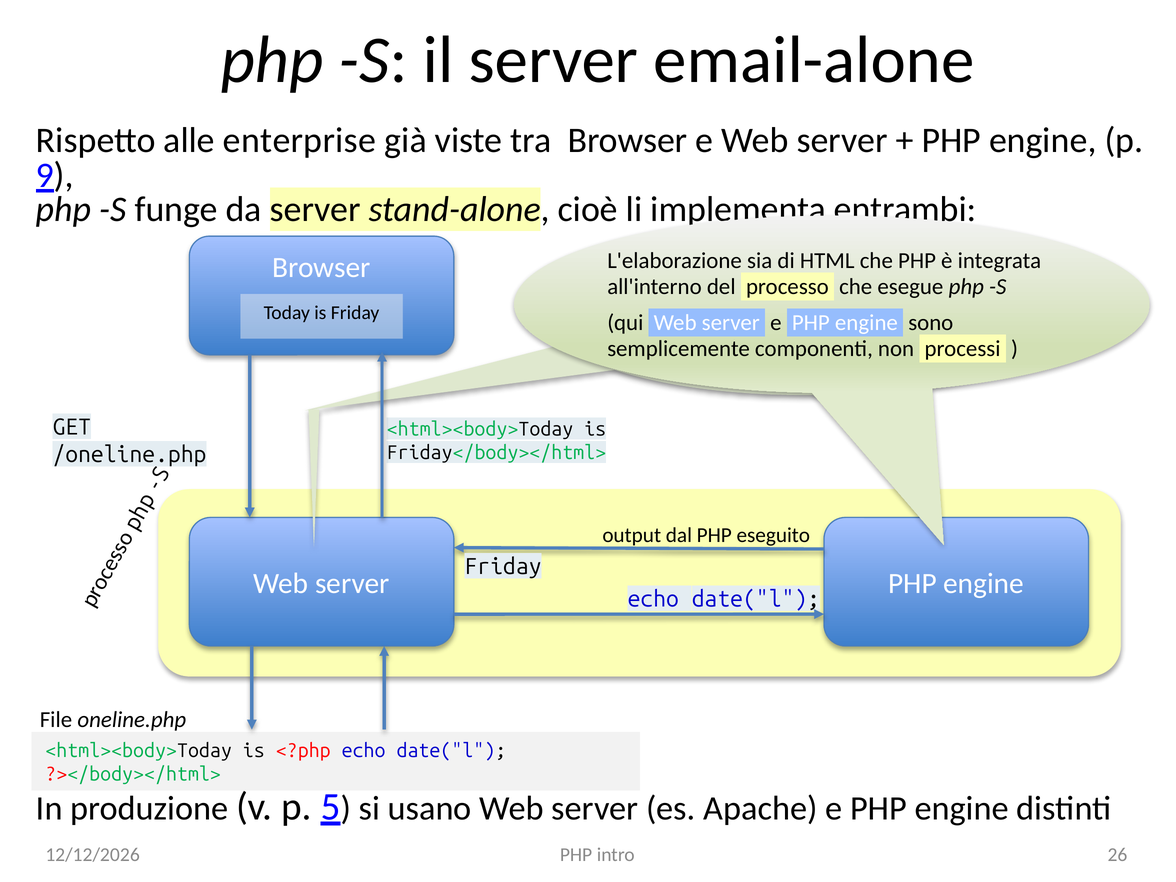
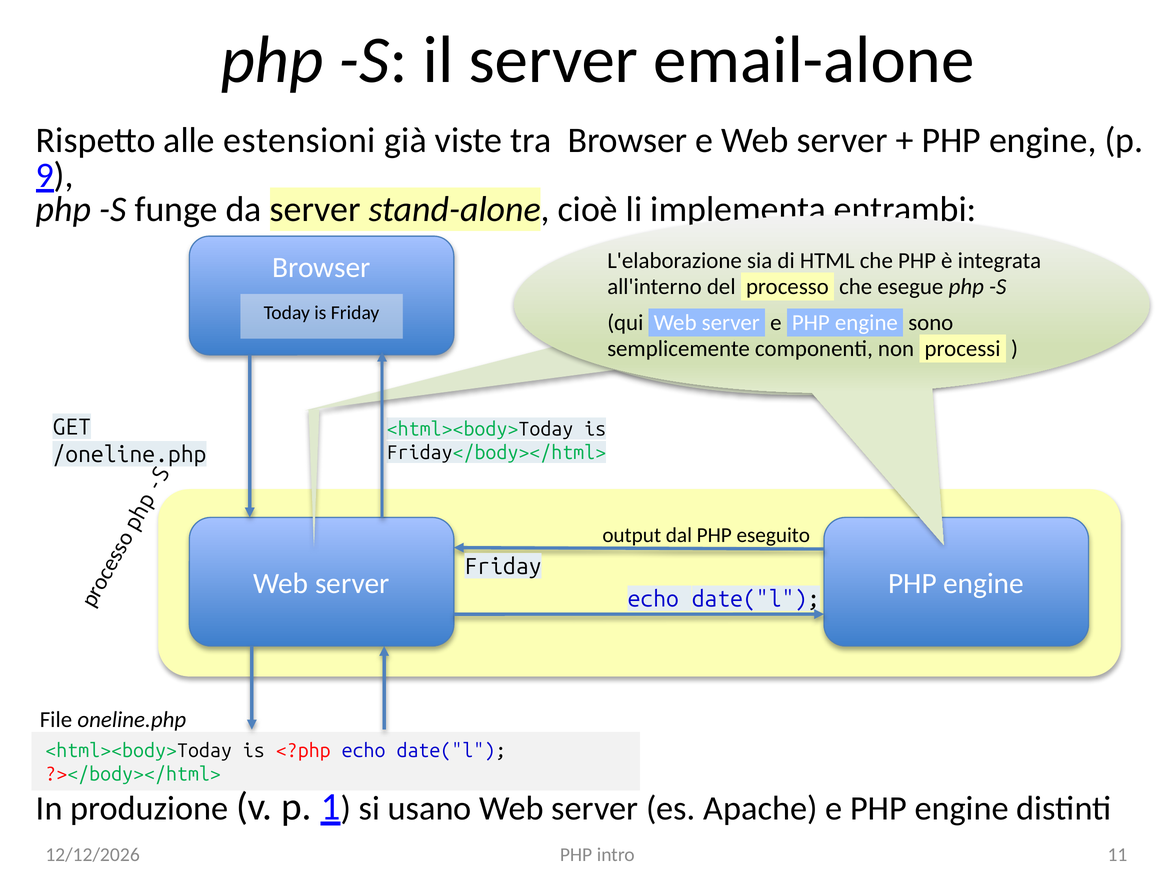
enterprise: enterprise -> estensioni
5: 5 -> 1
26: 26 -> 11
